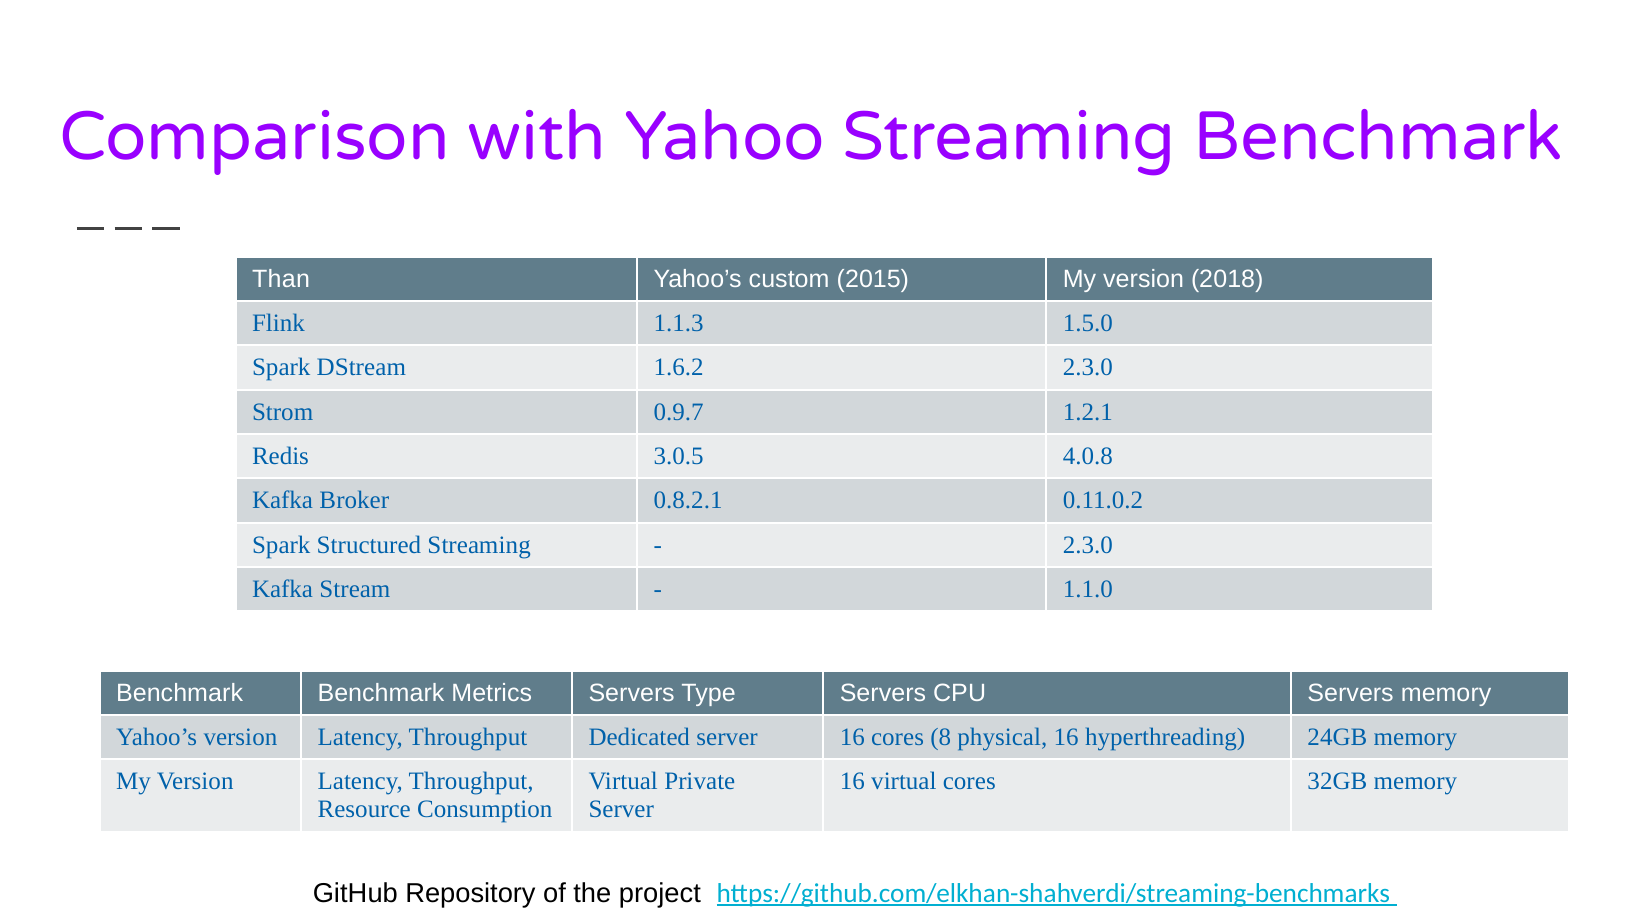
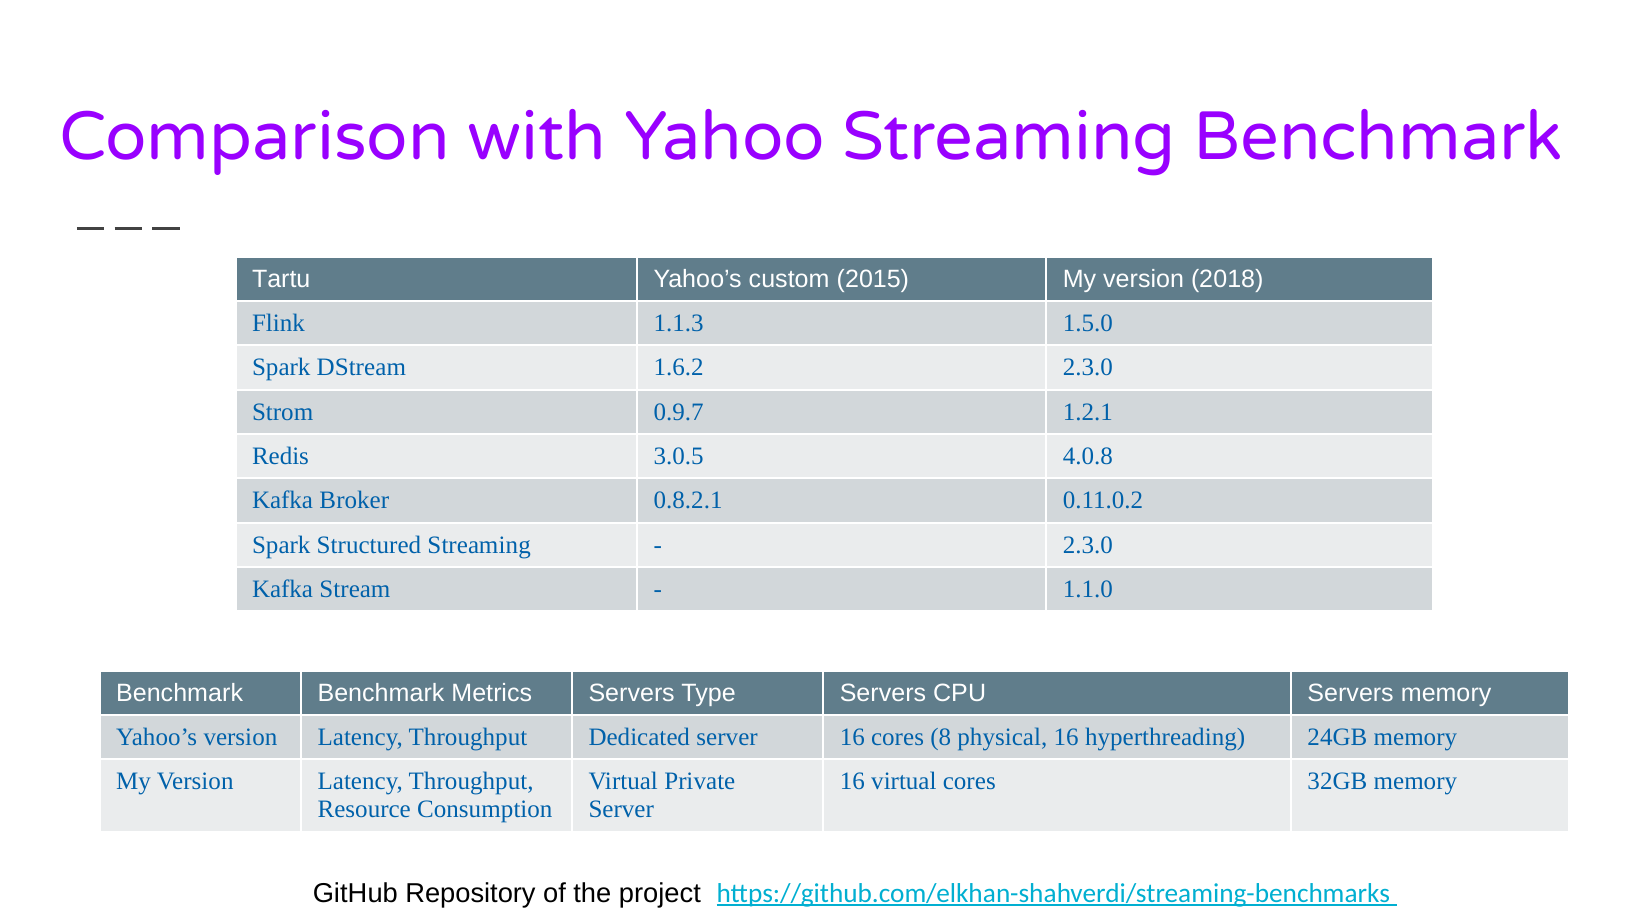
Than: Than -> Tartu
